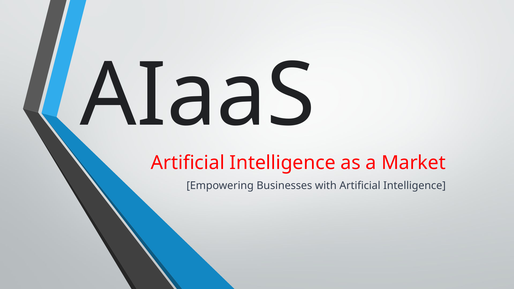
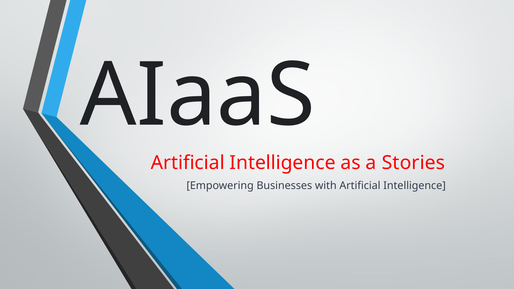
Market: Market -> Stories
